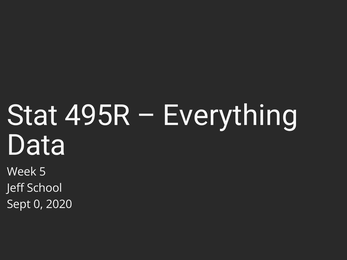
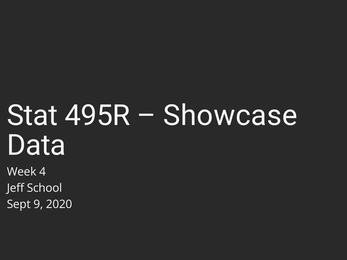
Everything: Everything -> Showcase
5: 5 -> 4
0: 0 -> 9
